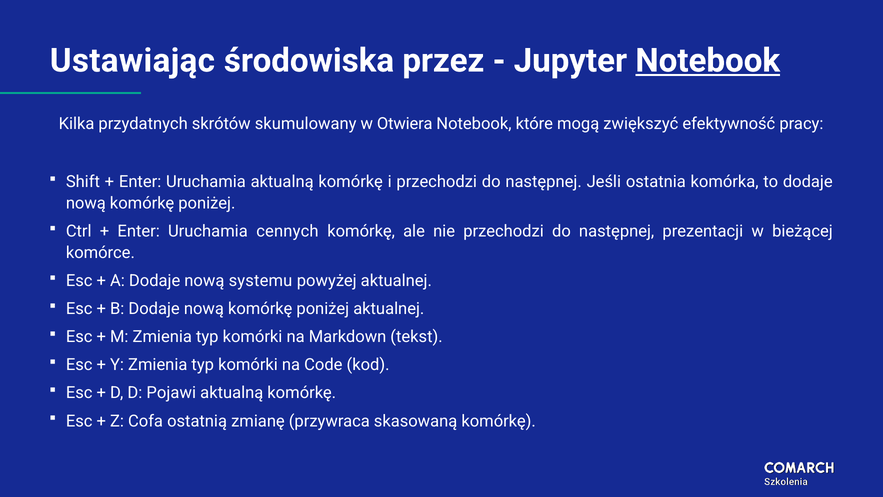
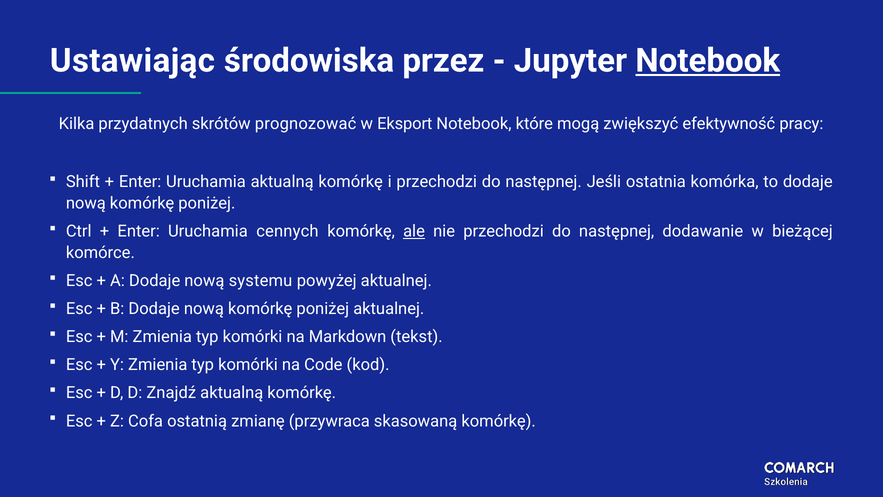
skumulowany: skumulowany -> prognozować
Otwiera: Otwiera -> Eksport
ale underline: none -> present
prezentacji: prezentacji -> dodawanie
Pojawi: Pojawi -> Znajdź
